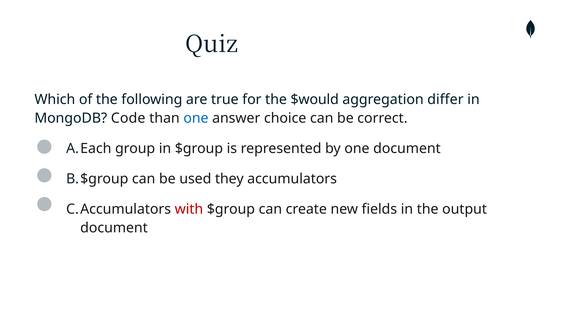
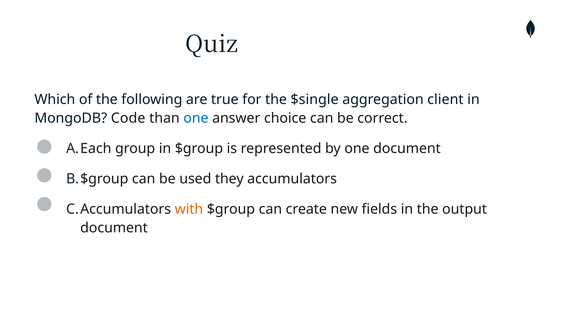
$would: $would -> $single
differ: differ -> client
with colour: red -> orange
